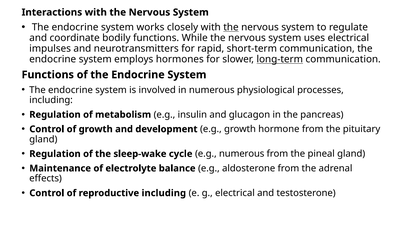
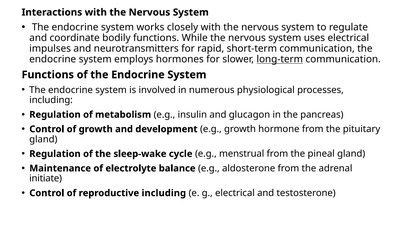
the at (231, 27) underline: present -> none
e.g numerous: numerous -> menstrual
effects: effects -> initiate
